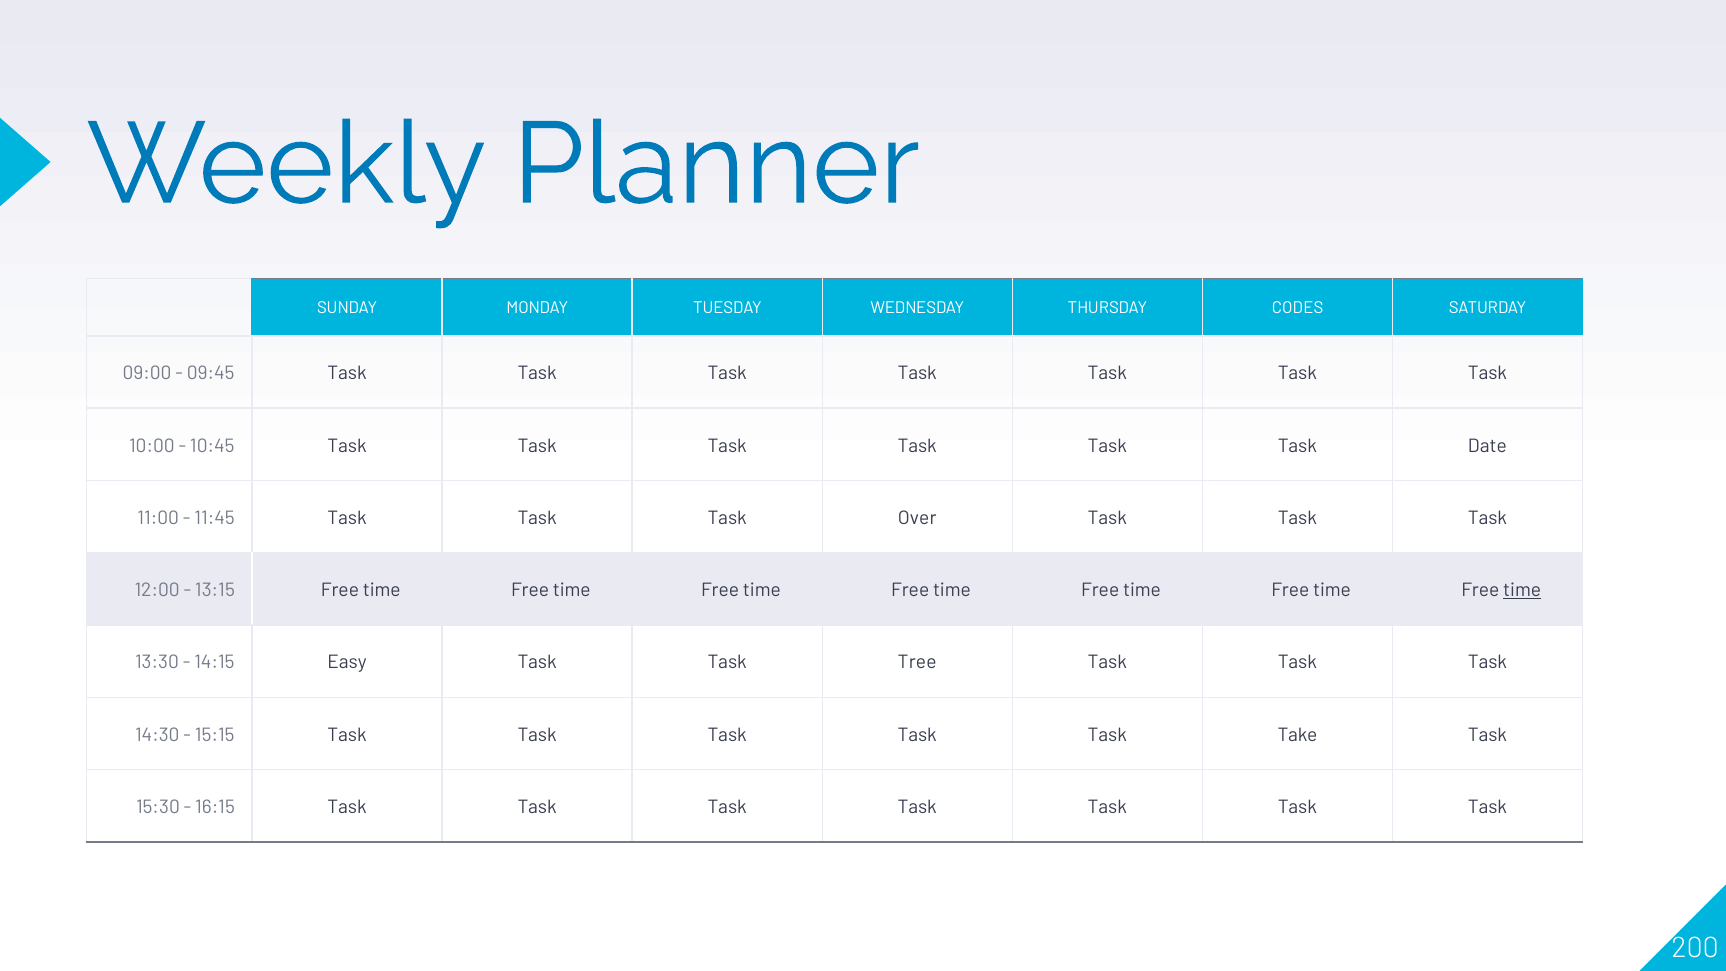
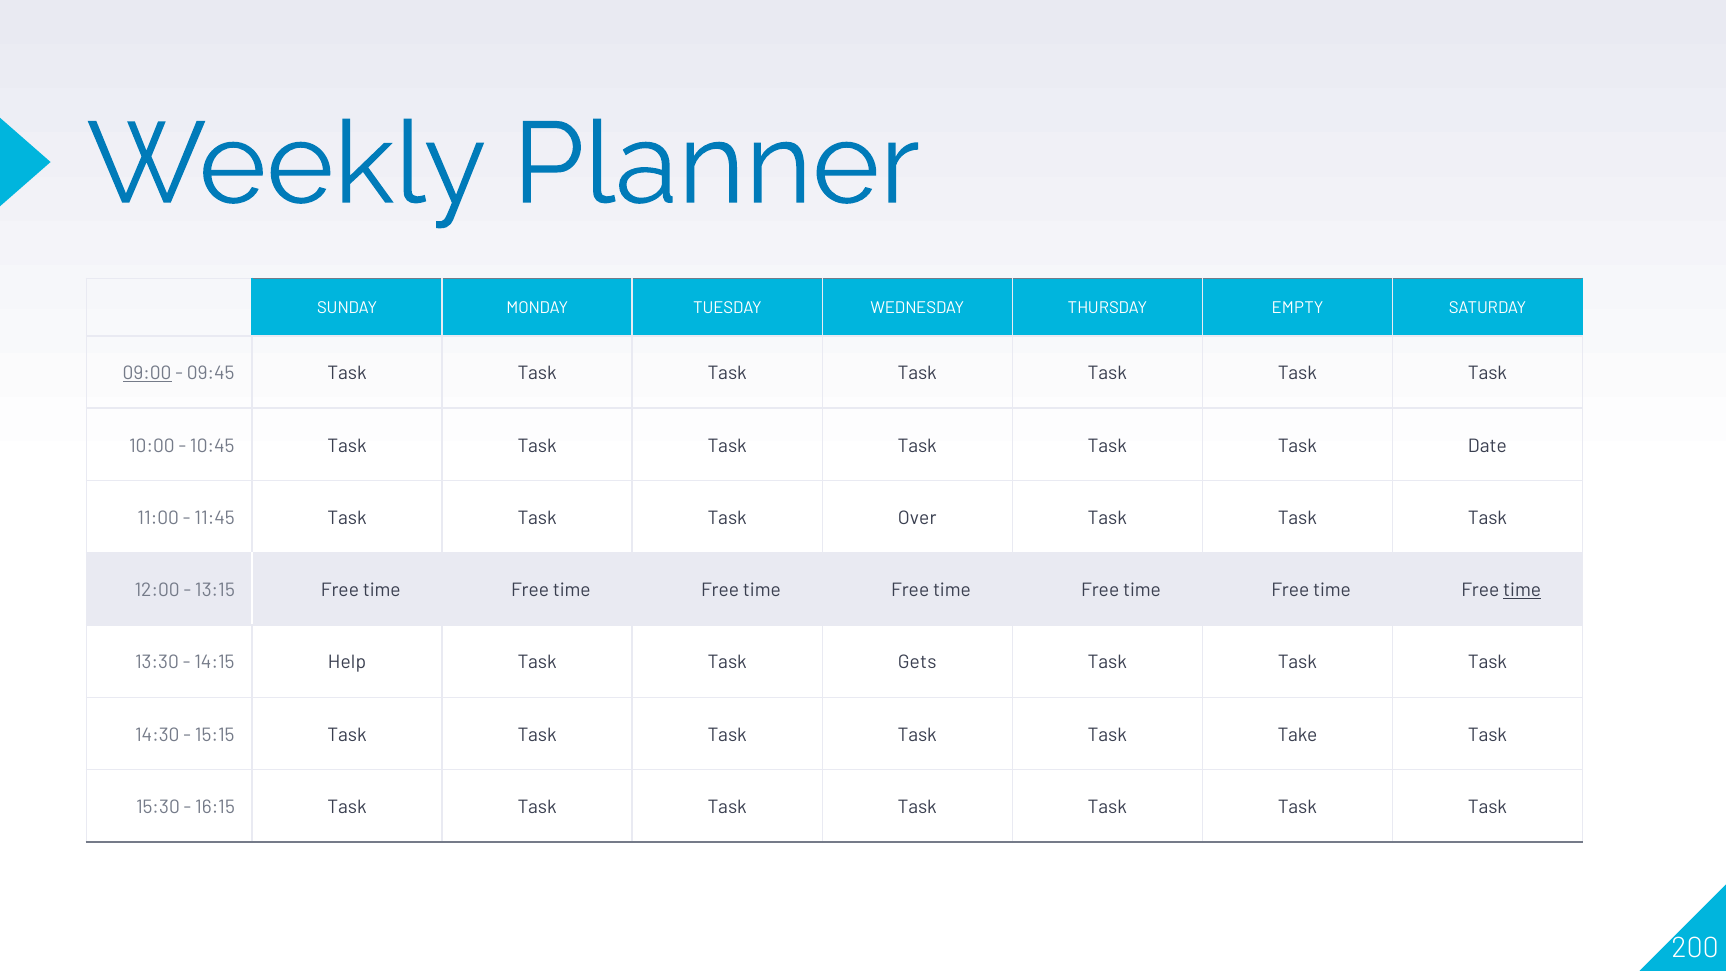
CODES: CODES -> EMPTY
09:00 underline: none -> present
Easy: Easy -> Help
Tree: Tree -> Gets
